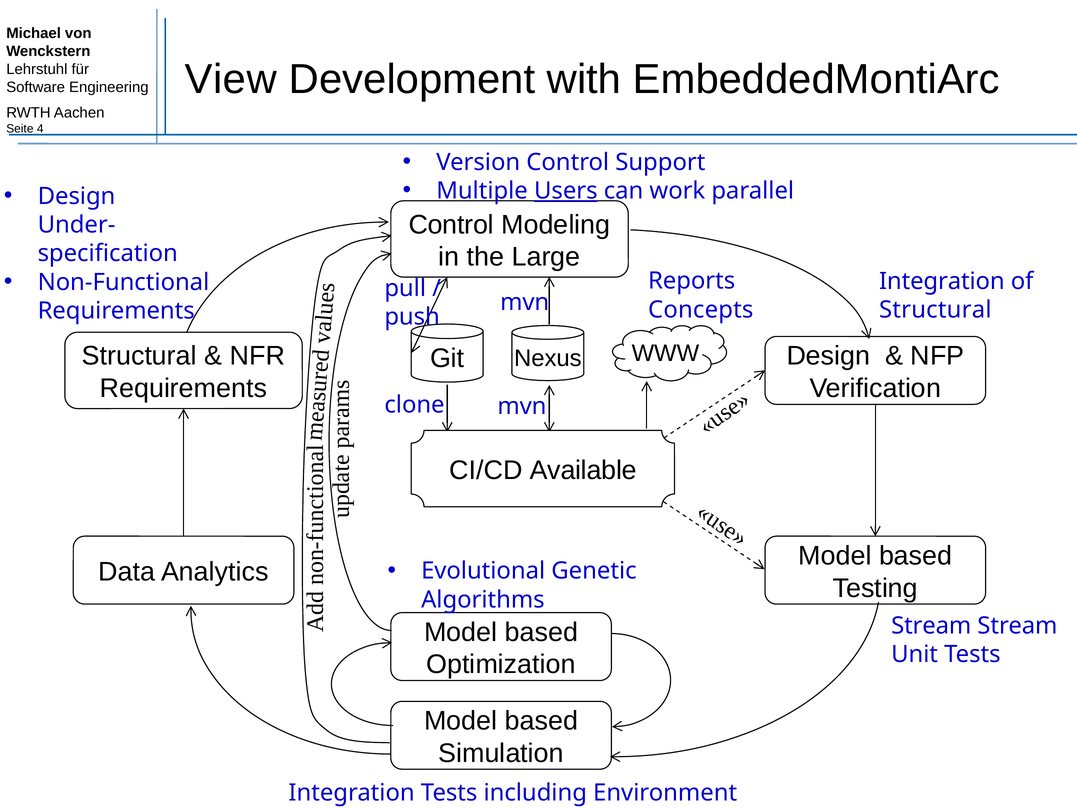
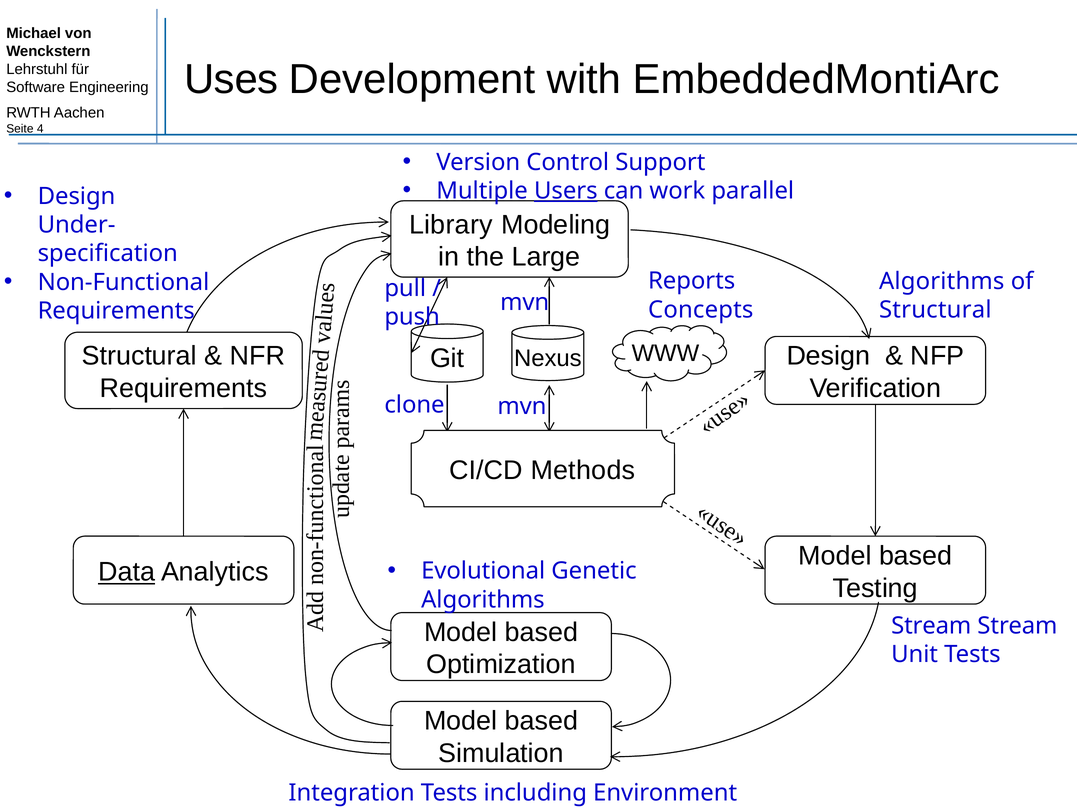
View: View -> Uses
Control at (451, 225): Control -> Library
Integration at (942, 281): Integration -> Algorithms
Available: Available -> Methods
Data underline: none -> present
